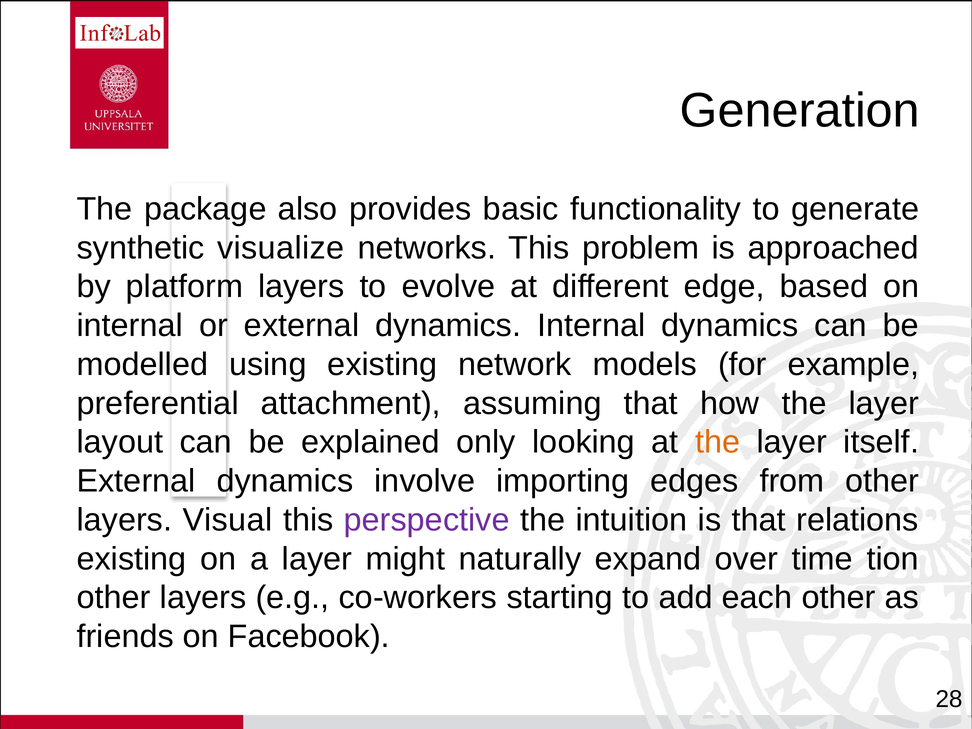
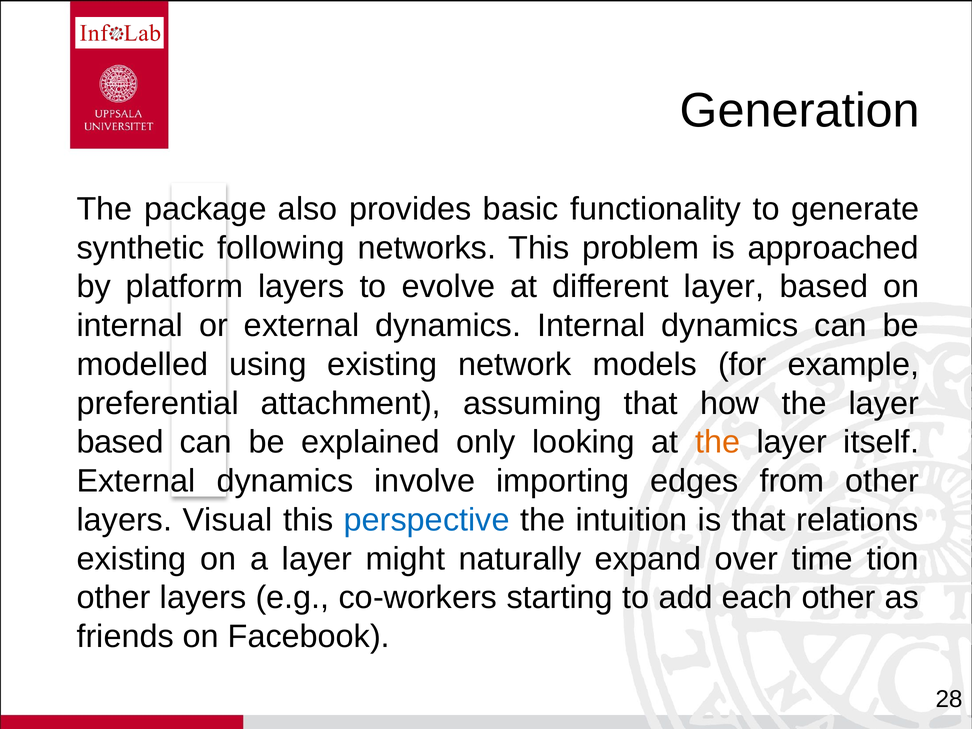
visualize: visualize -> following
different edge: edge -> layer
layout at (120, 442): layout -> based
perspective colour: purple -> blue
